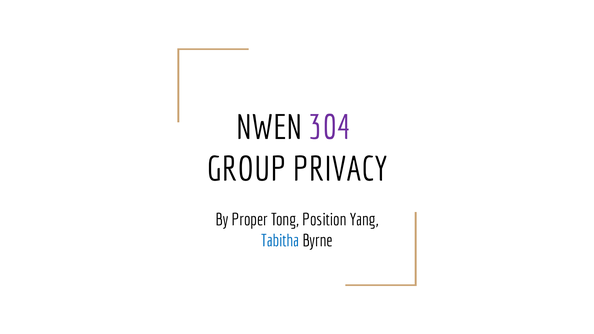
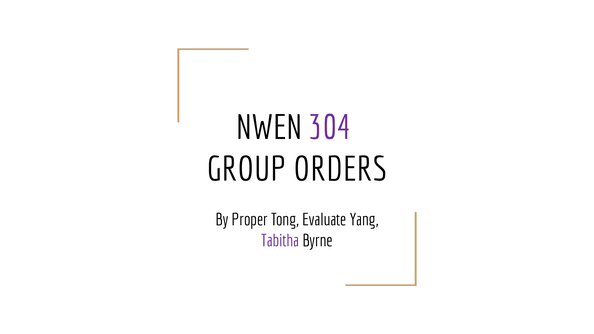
PRIVACY: PRIVACY -> ORDERS
Position: Position -> Evaluate
Tabitha colour: blue -> purple
